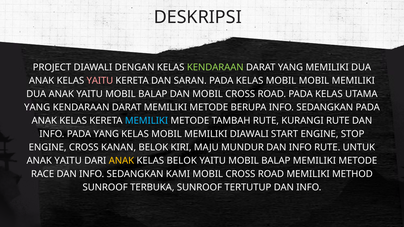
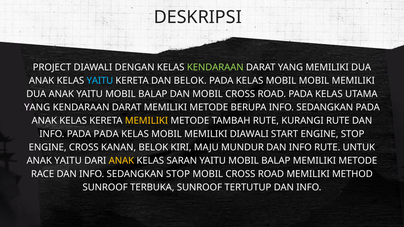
YAITU at (100, 81) colour: pink -> light blue
DAN SARAN: SARAN -> BELOK
MEMILIKI at (147, 121) colour: light blue -> yellow
PADA YANG: YANG -> PADA
KELAS BELOK: BELOK -> SARAN
SEDANGKAN KAMI: KAMI -> STOP
